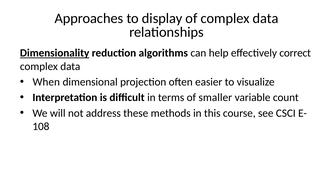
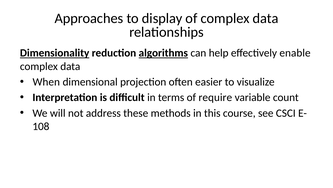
algorithms underline: none -> present
correct: correct -> enable
smaller: smaller -> require
